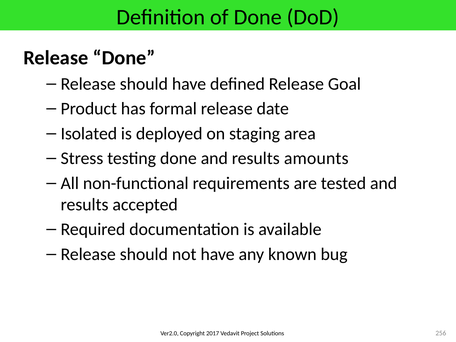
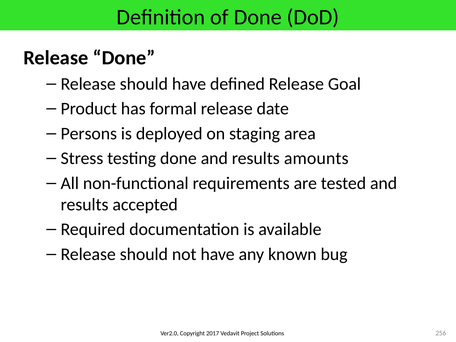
Isolated: Isolated -> Persons
